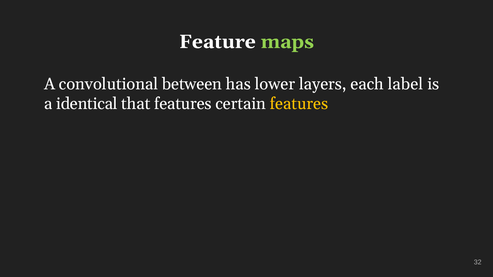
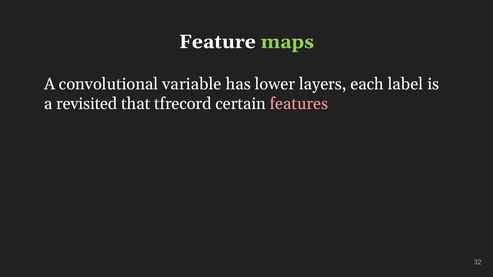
between: between -> variable
identical: identical -> revisited
that features: features -> tfrecord
features at (299, 104) colour: yellow -> pink
